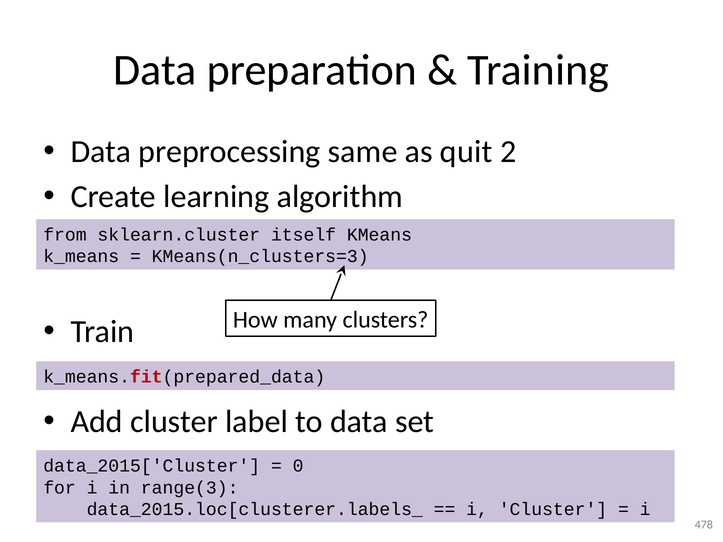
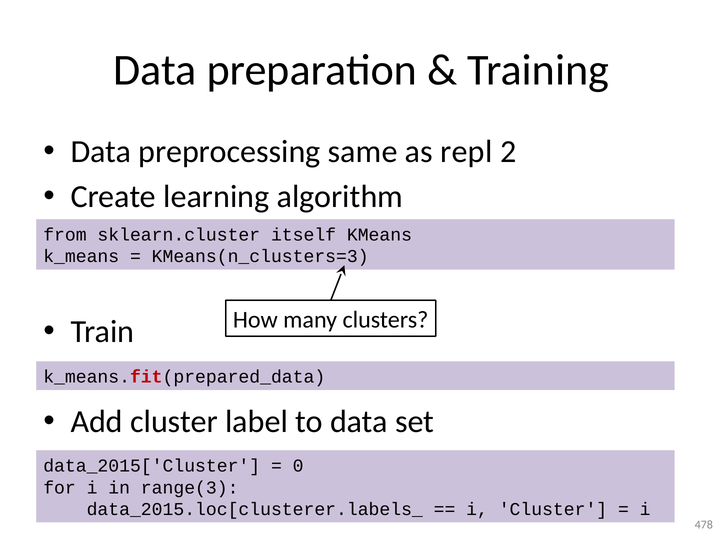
quit: quit -> repl
